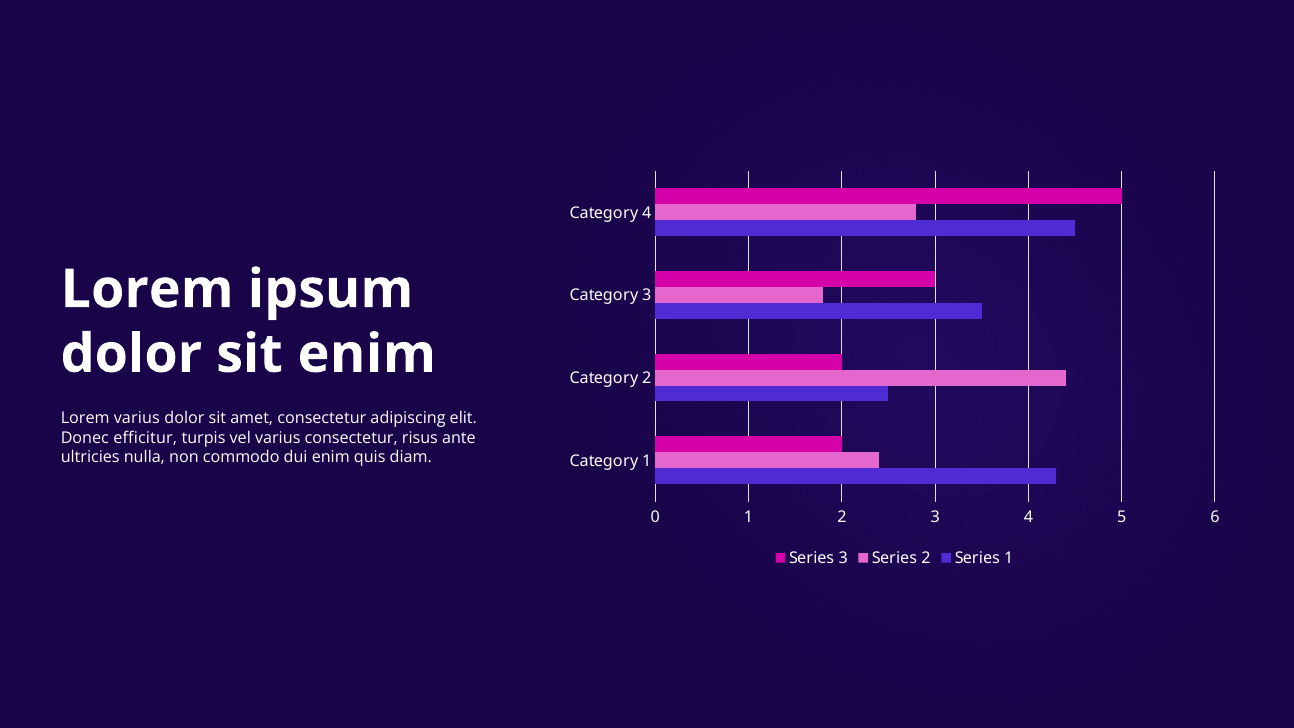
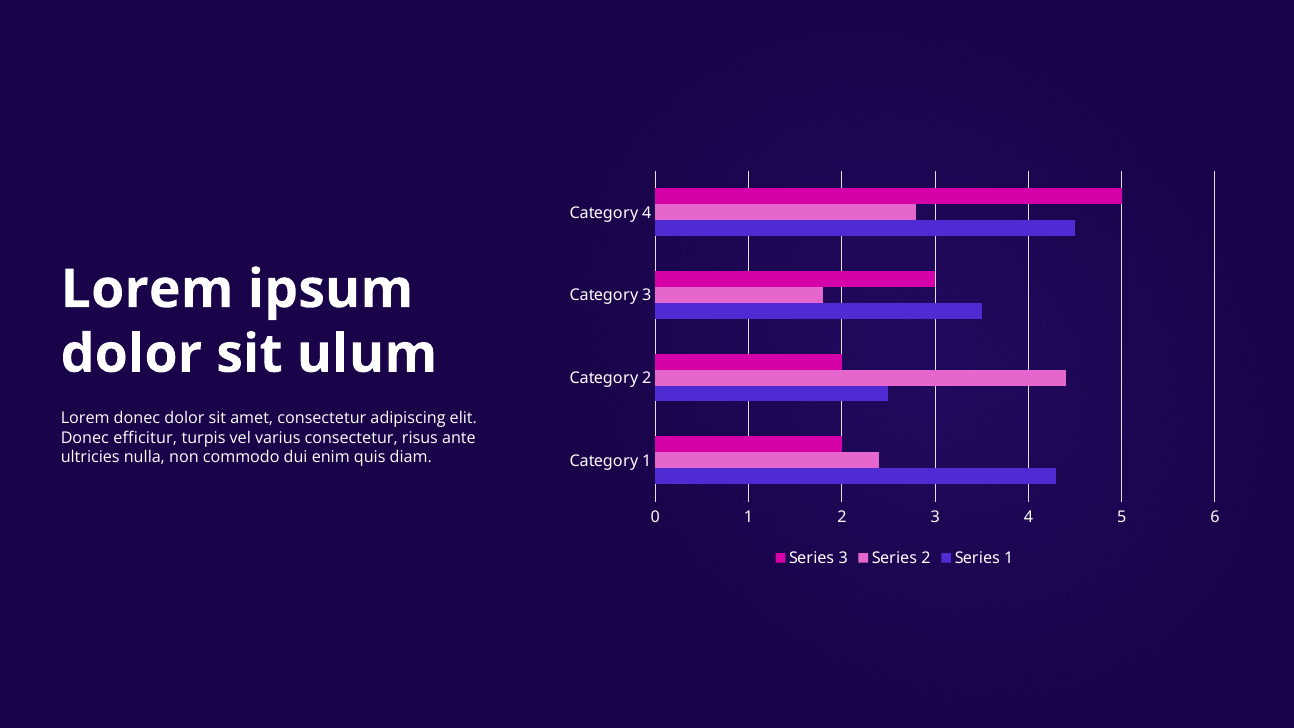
sit enim: enim -> ulum
Lorem varius: varius -> donec
